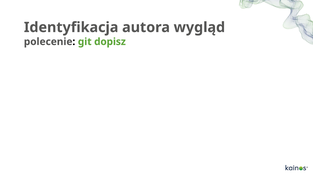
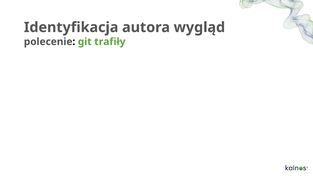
dopisz: dopisz -> trafiły
